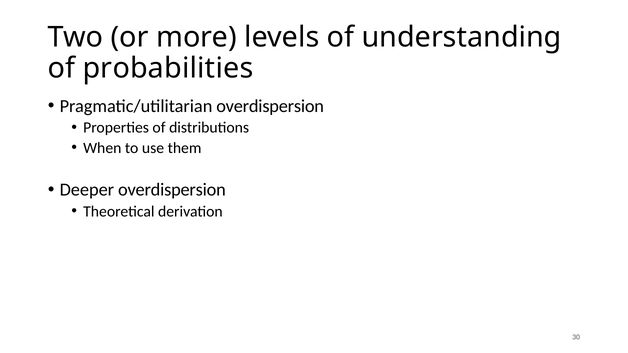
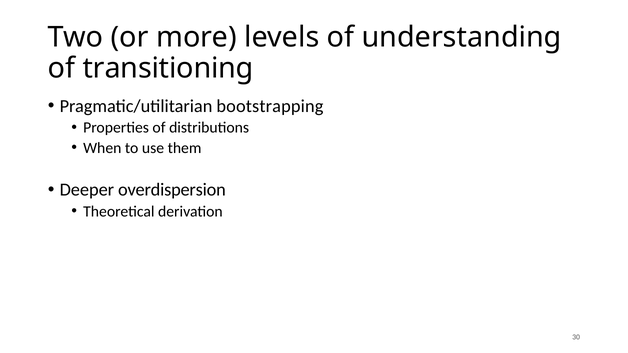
probabilities: probabilities -> transitioning
Pragmatic/utilitarian overdispersion: overdispersion -> bootstrapping
